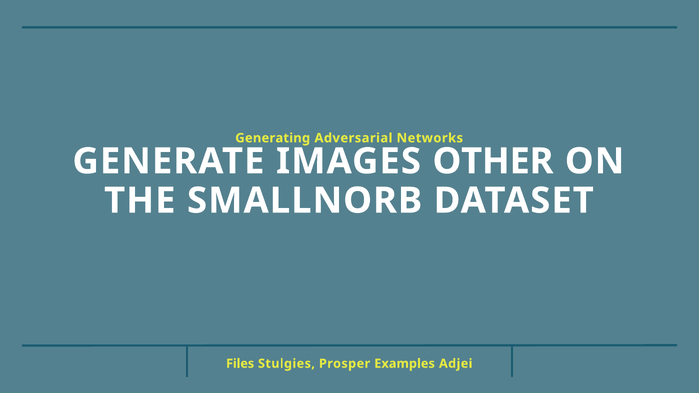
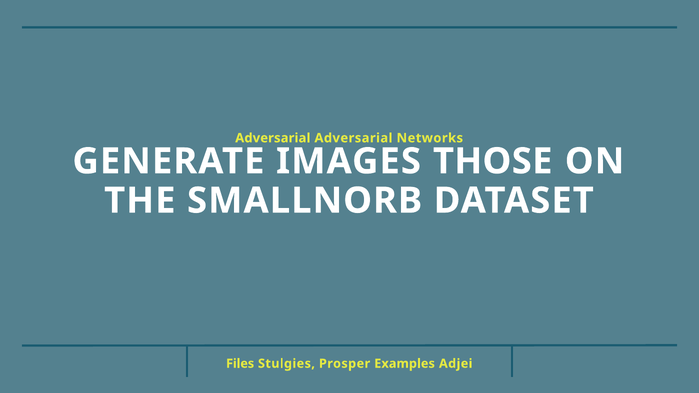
Generating at (273, 138): Generating -> Adversarial
OTHER: OTHER -> THOSE
